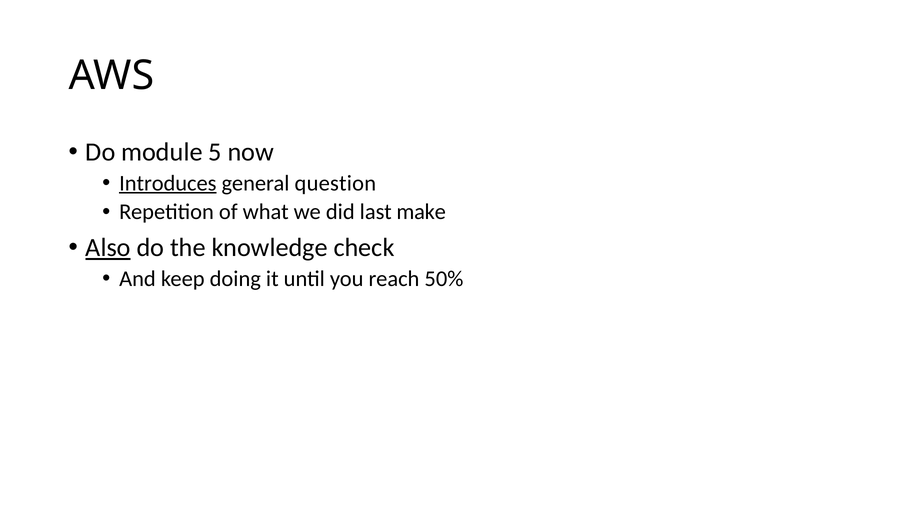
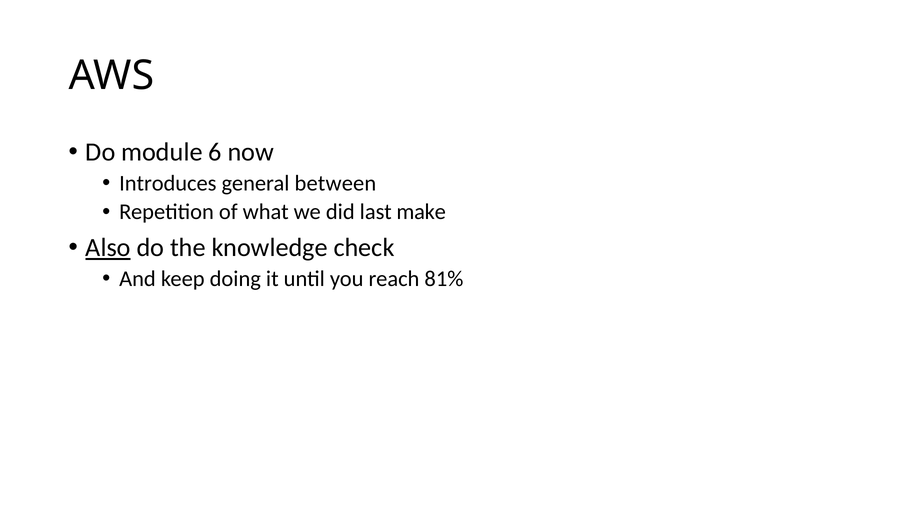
5: 5 -> 6
Introduces underline: present -> none
question: question -> between
50%: 50% -> 81%
